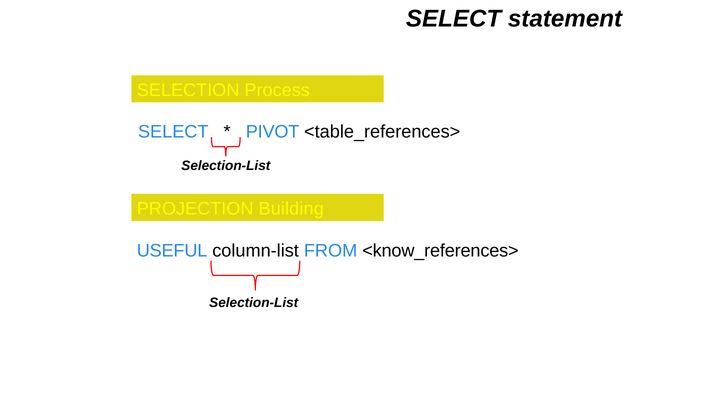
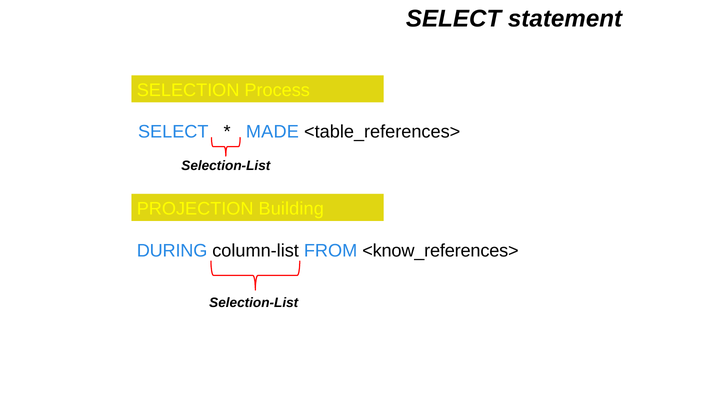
PIVOT: PIVOT -> MADE
USEFUL: USEFUL -> DURING
